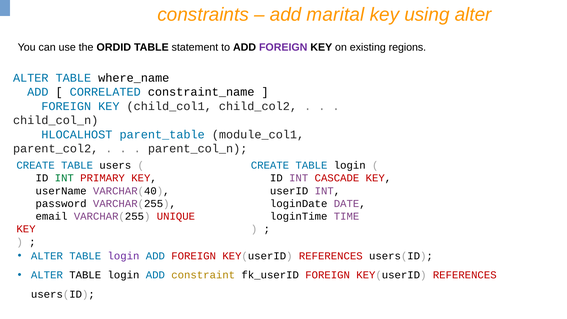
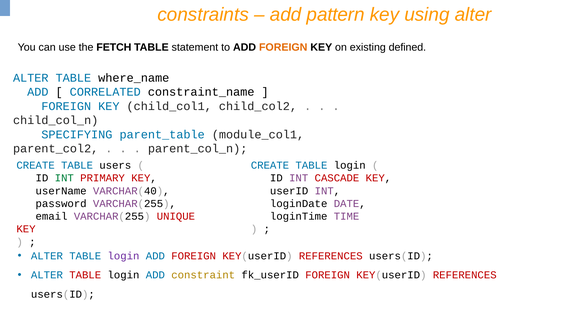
marital: marital -> pattern
ORDID: ORDID -> FETCH
FOREIGN at (283, 47) colour: purple -> orange
regions: regions -> defined
HLOCALHOST: HLOCALHOST -> SPECIFYING
TABLE at (85, 275) colour: black -> red
